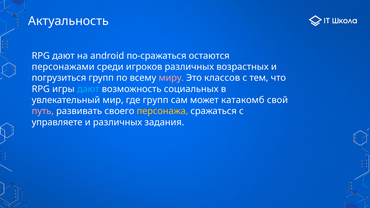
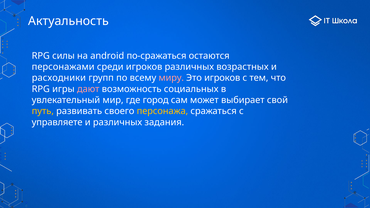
RPG дают: дают -> силы
погрузиться: погрузиться -> расходники
Это классов: классов -> игроков
дают at (88, 89) colour: light blue -> pink
где групп: групп -> город
катакомб: катакомб -> выбирает
путь colour: pink -> yellow
